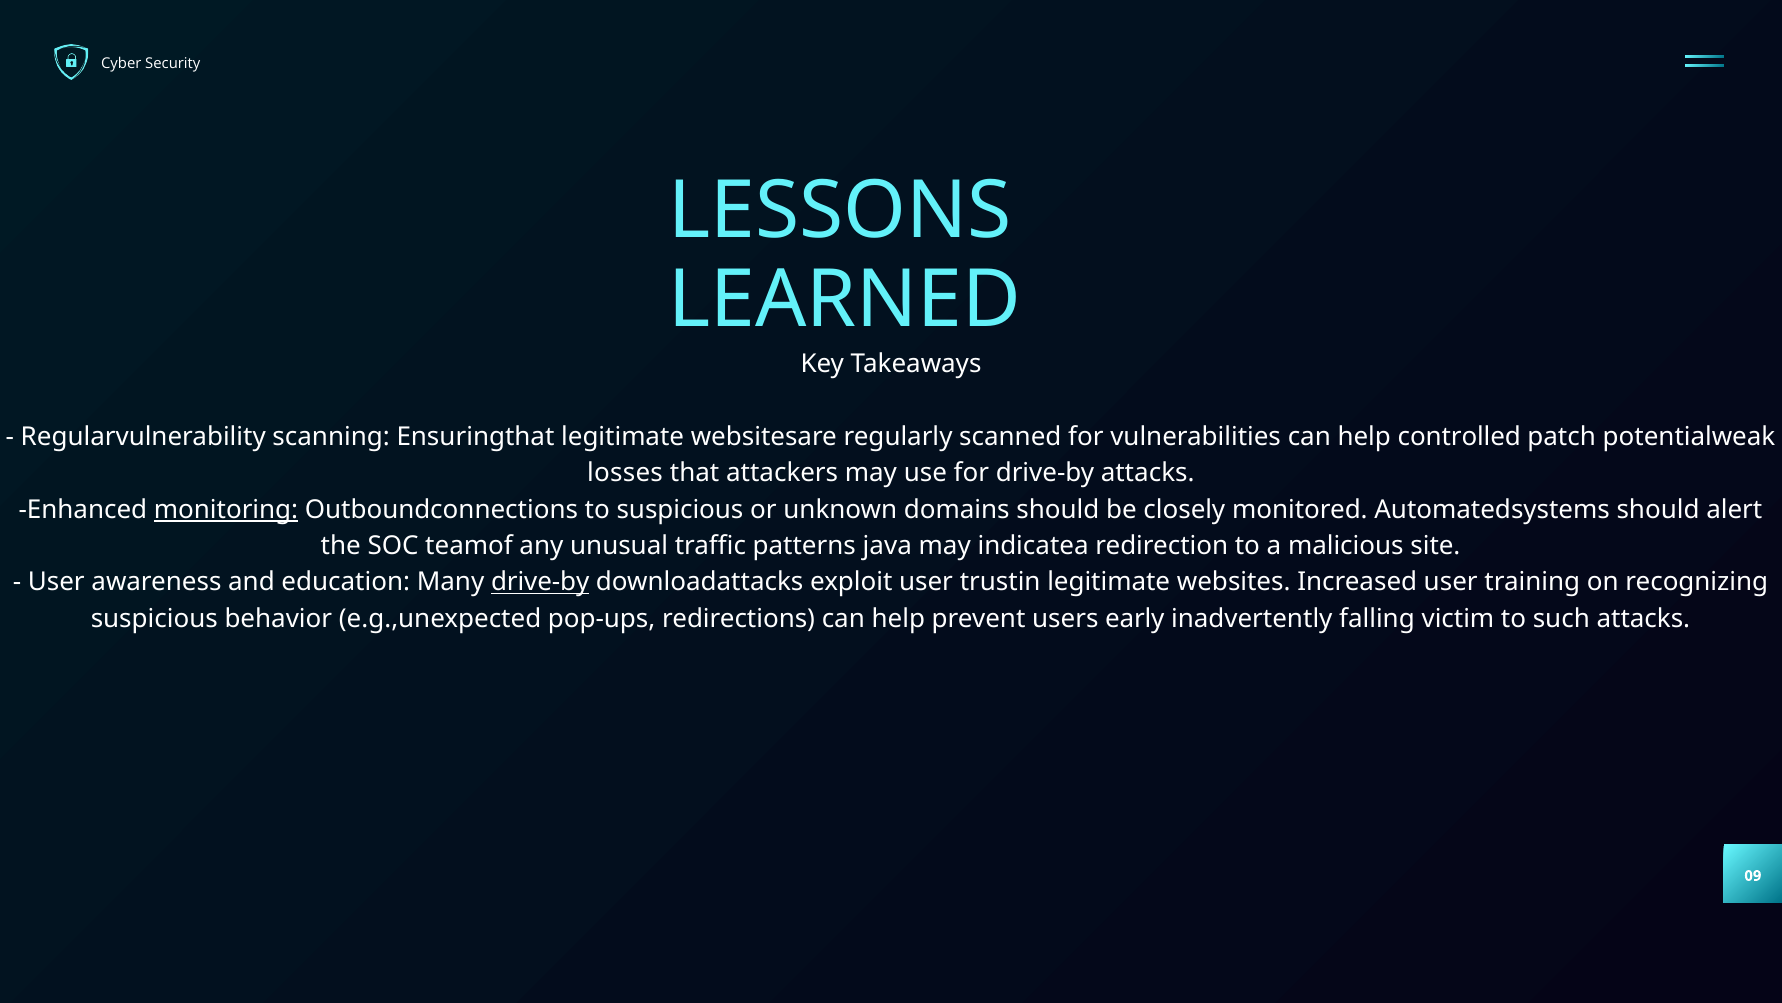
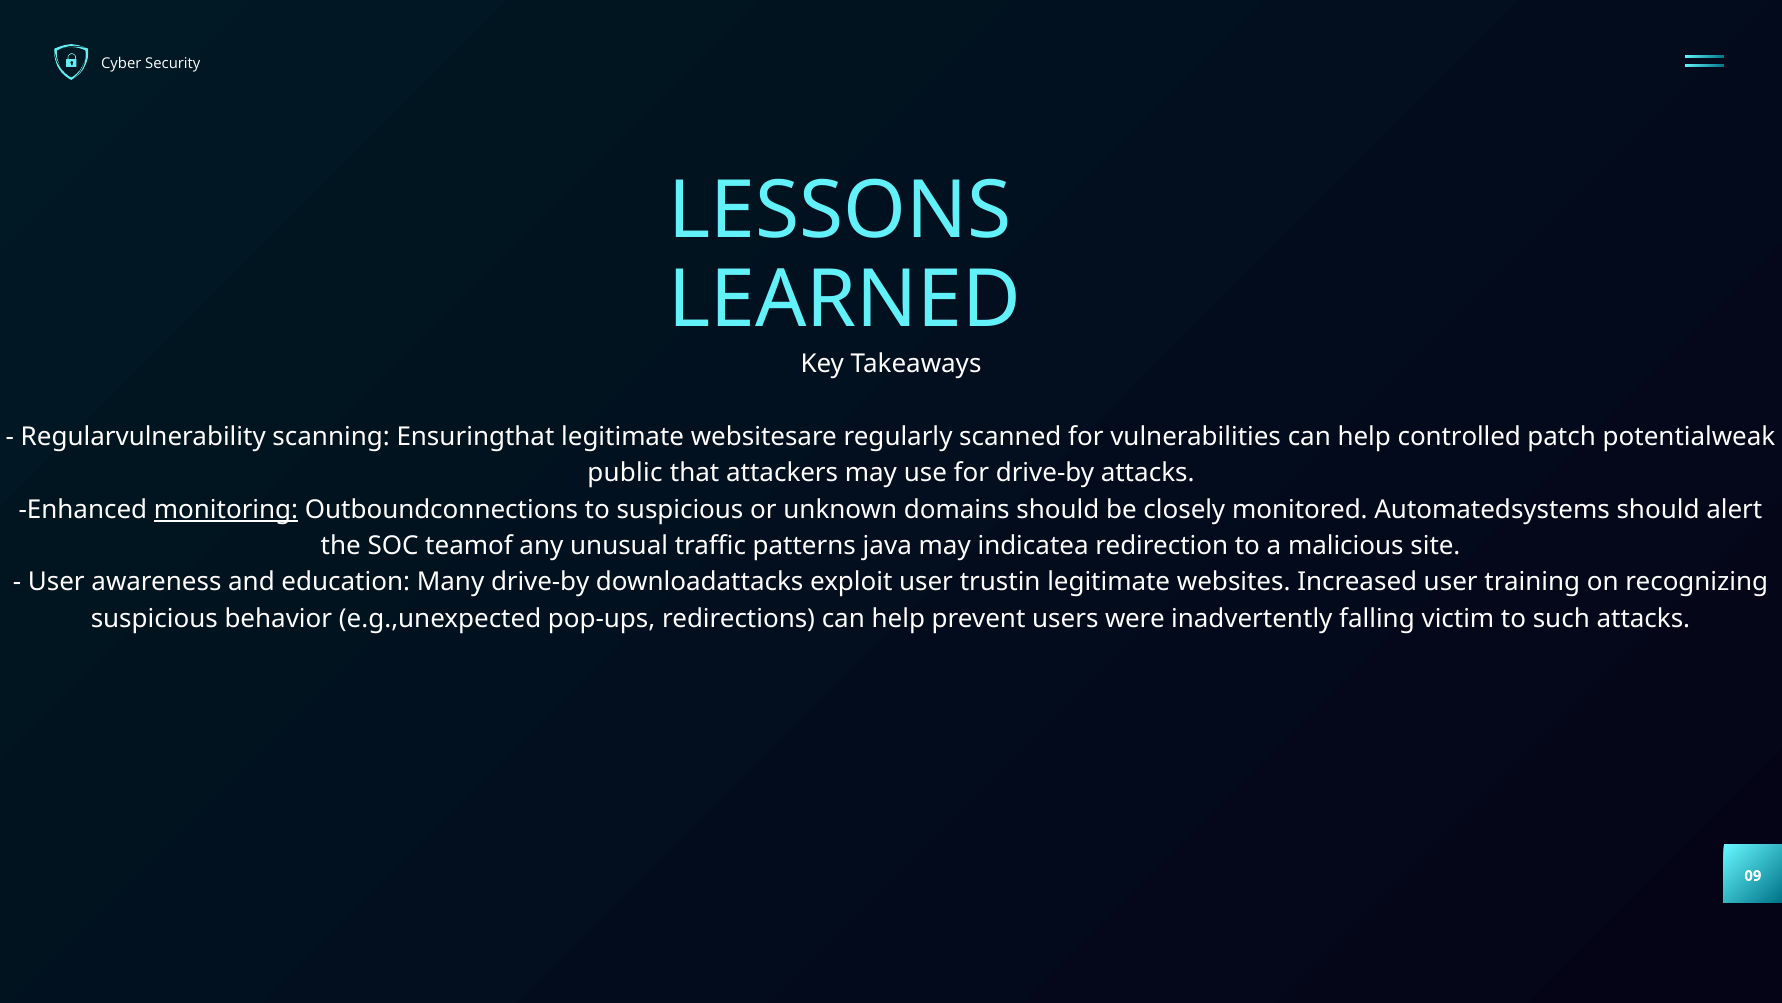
losses: losses -> public
drive-by at (540, 582) underline: present -> none
early: early -> were
